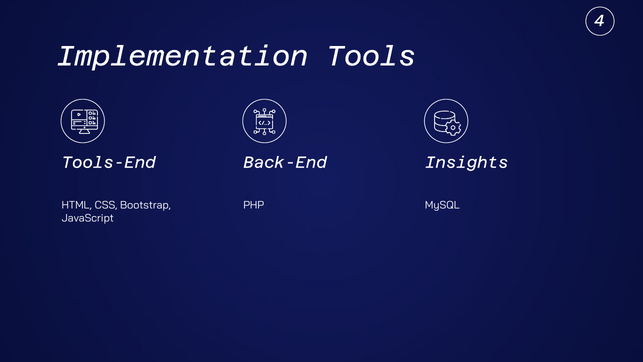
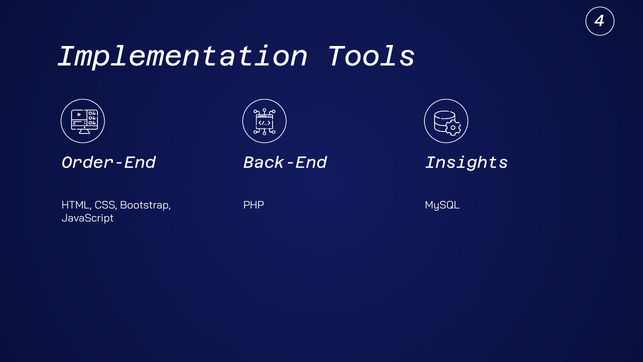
Tools-End: Tools-End -> Order-End
